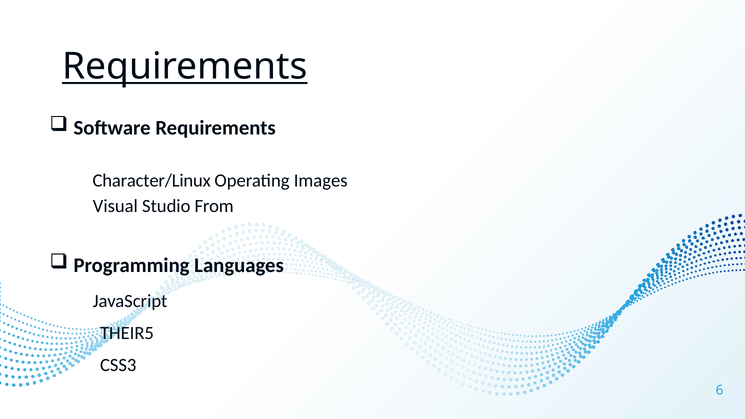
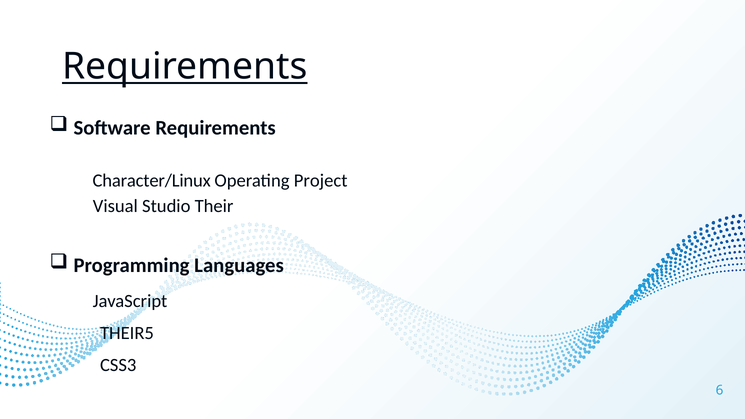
Images: Images -> Project
From: From -> Their
